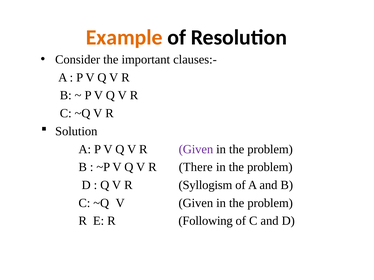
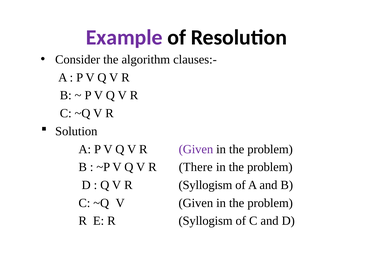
Example colour: orange -> purple
important: important -> algorithm
Following at (206, 221): Following -> Syllogism
